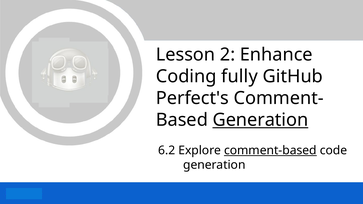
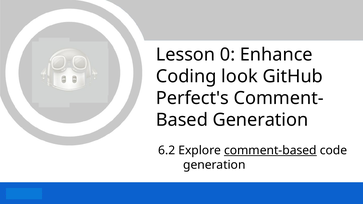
2: 2 -> 0
fully: fully -> look
Generation at (260, 120) underline: present -> none
